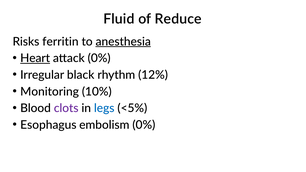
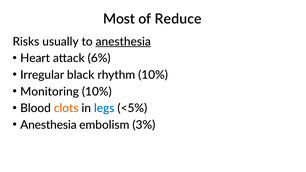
Fluid: Fluid -> Most
ferritin: ferritin -> usually
Heart underline: present -> none
attack 0%: 0% -> 6%
rhythm 12%: 12% -> 10%
clots colour: purple -> orange
Esophagus at (48, 125): Esophagus -> Anesthesia
embolism 0%: 0% -> 3%
